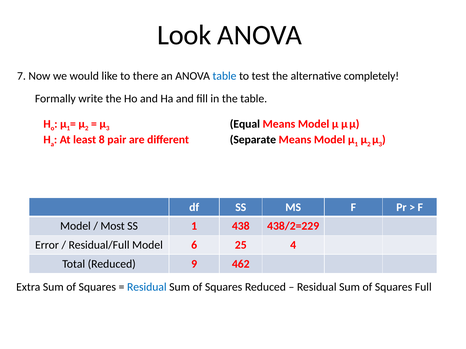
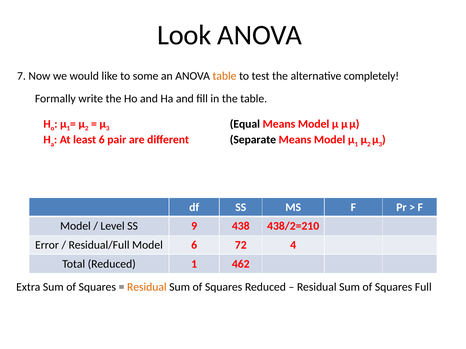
there: there -> some
table at (225, 76) colour: blue -> orange
least 8: 8 -> 6
Most: Most -> Level
SS 1: 1 -> 9
438/2=229: 438/2=229 -> 438/2=210
25: 25 -> 72
Reduced 9: 9 -> 1
Residual at (147, 287) colour: blue -> orange
